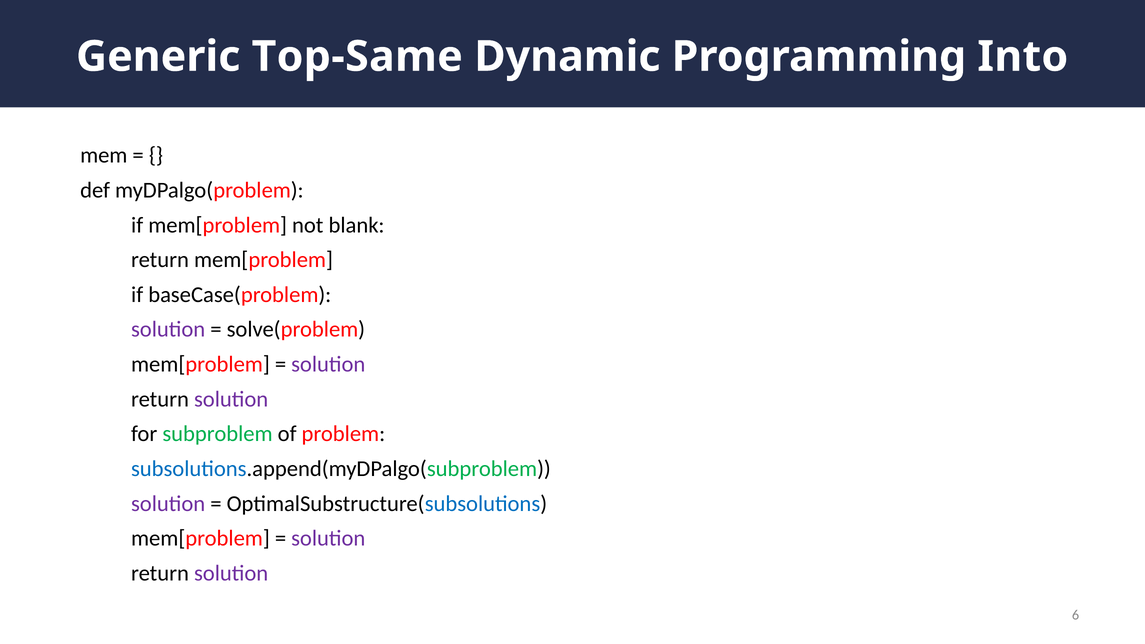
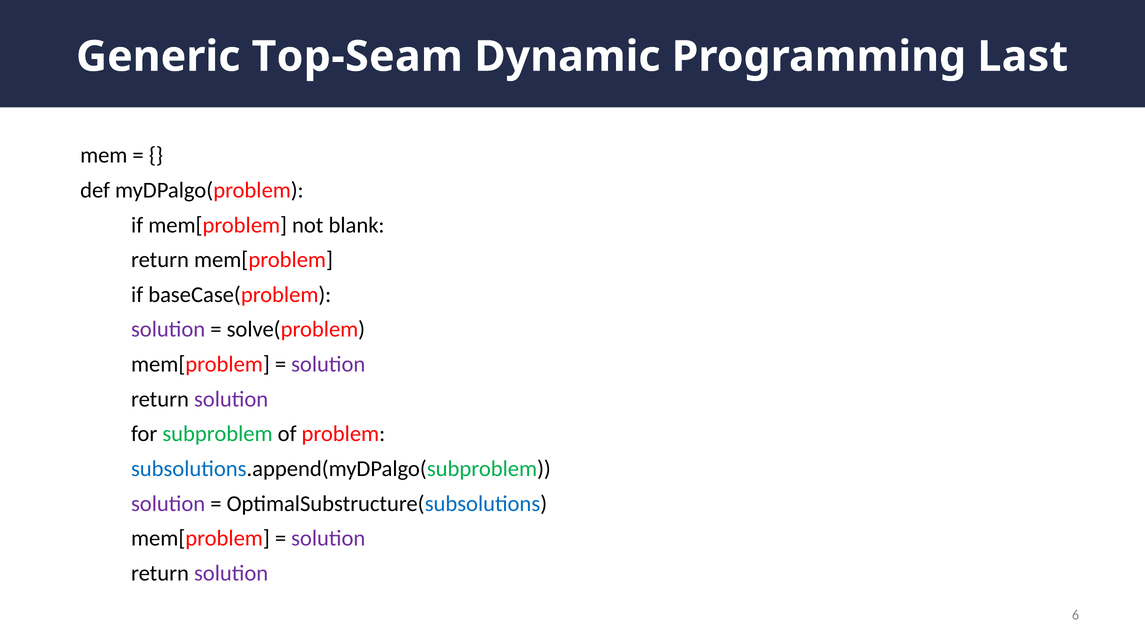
Top-Same: Top-Same -> Top-Seam
Into: Into -> Last
